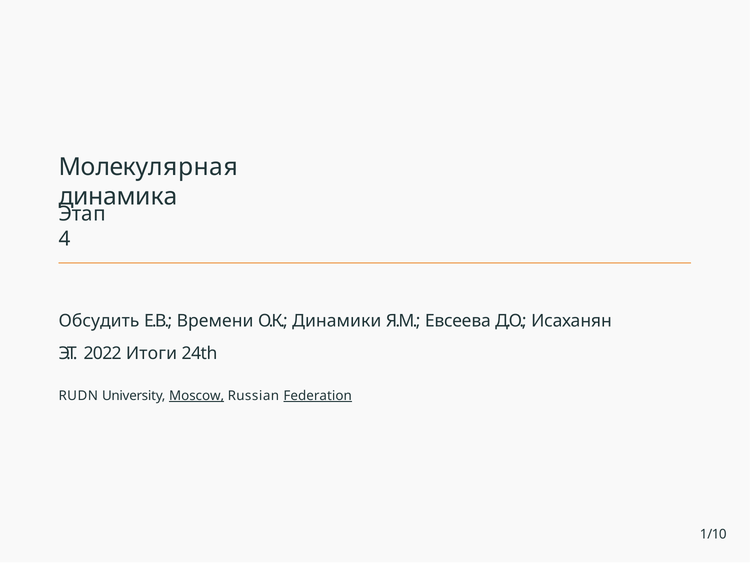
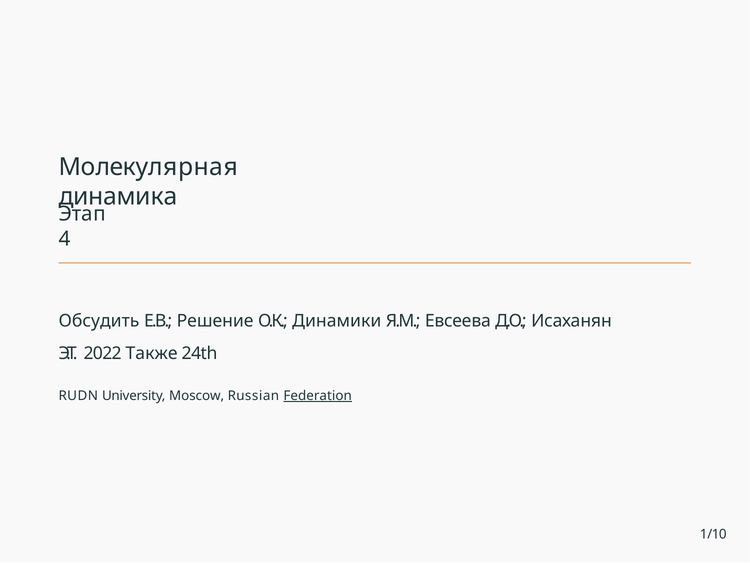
Времени: Времени -> Решение
Итоги: Итоги -> Также
Moscow underline: present -> none
